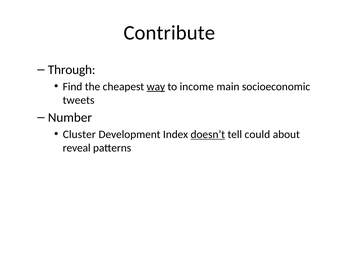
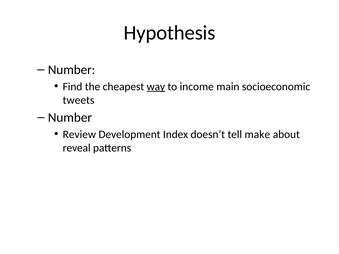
Contribute: Contribute -> Hypothesis
Through at (72, 70): Through -> Number
Cluster: Cluster -> Review
doesn’t underline: present -> none
could: could -> make
